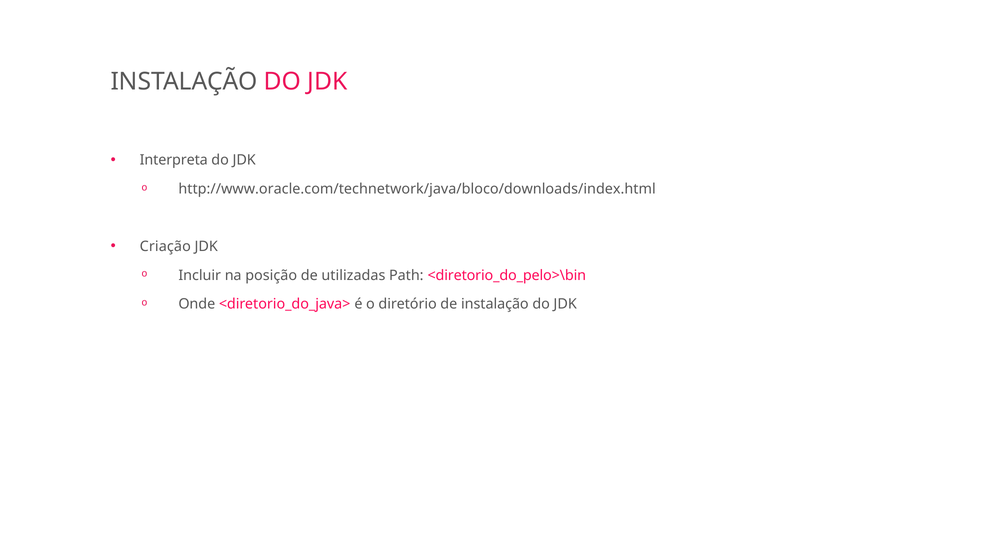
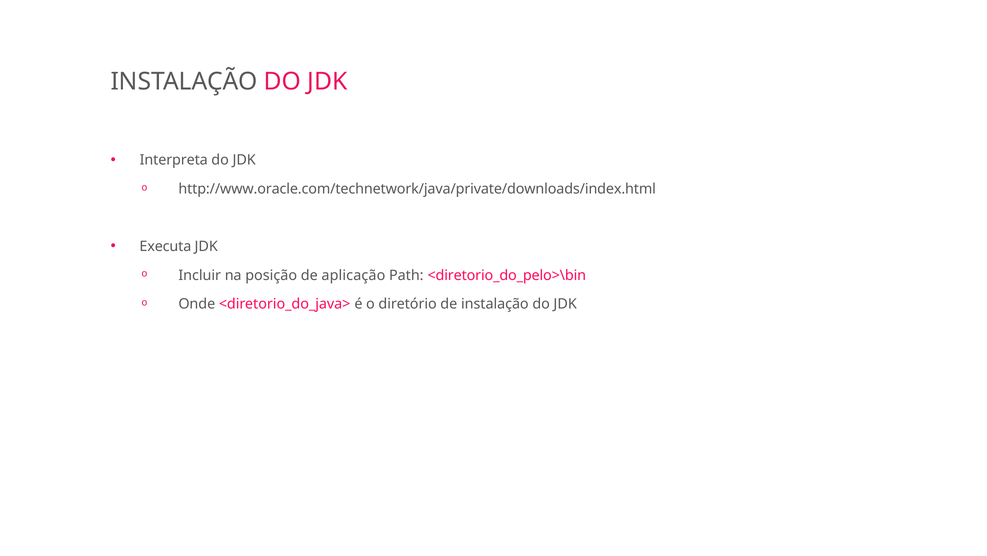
http://www.oracle.com/technetwork/java/bloco/downloads/index.html: http://www.oracle.com/technetwork/java/bloco/downloads/index.html -> http://www.oracle.com/technetwork/java/private/downloads/index.html
Criação: Criação -> Executa
utilizadas: utilizadas -> aplicação
